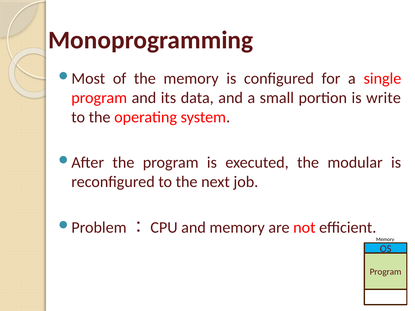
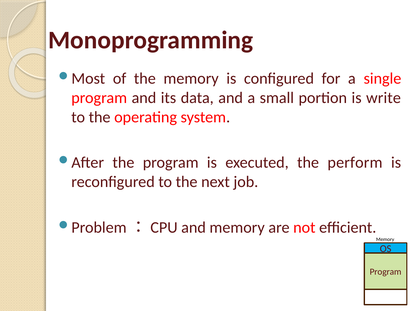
modular: modular -> perform
